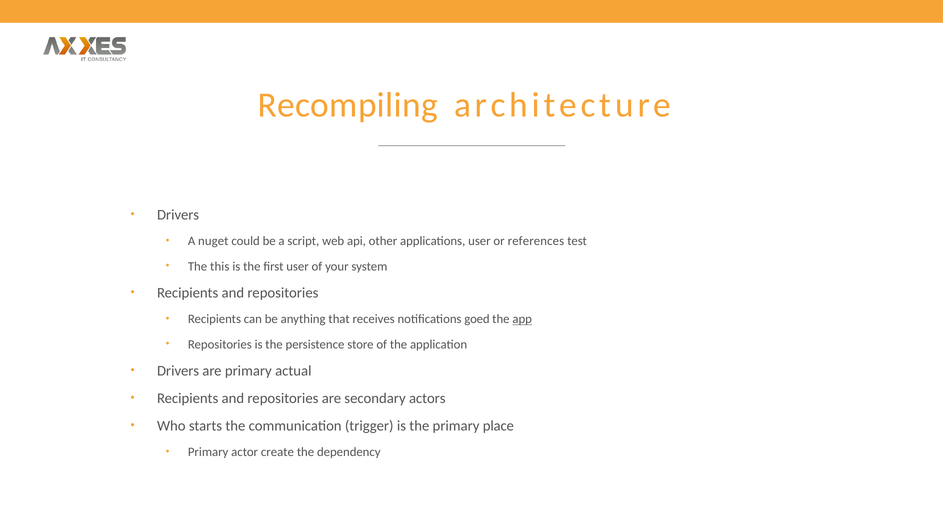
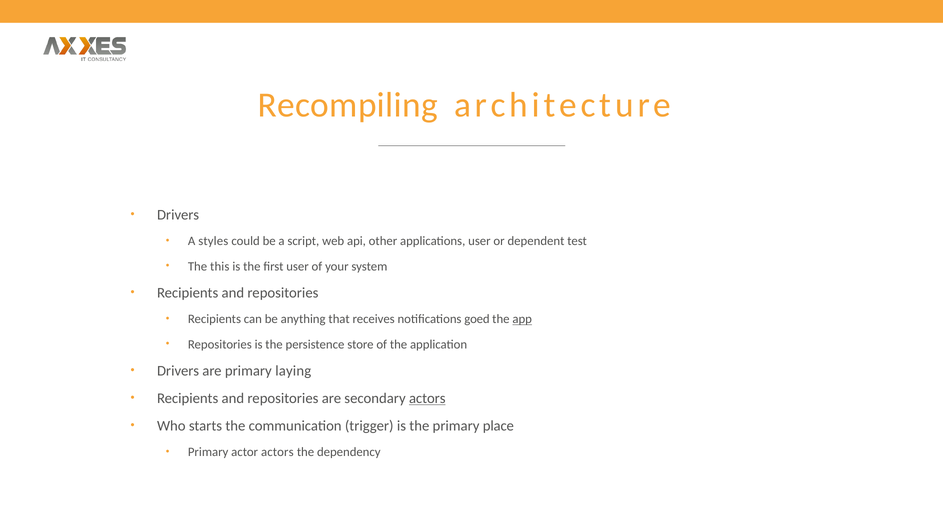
nuget: nuget -> styles
references: references -> dependent
actual: actual -> laying
actors at (427, 398) underline: none -> present
actor create: create -> actors
